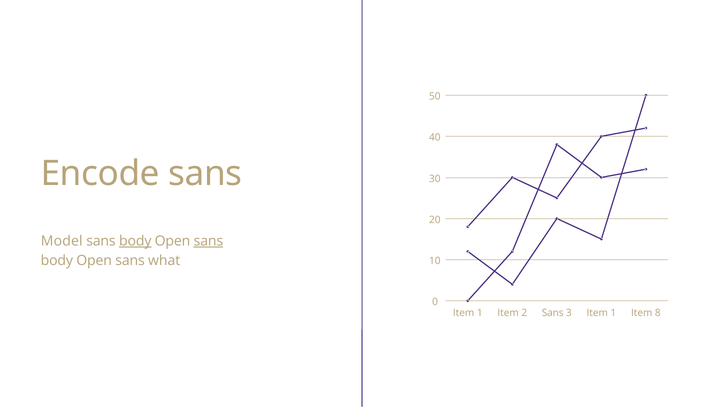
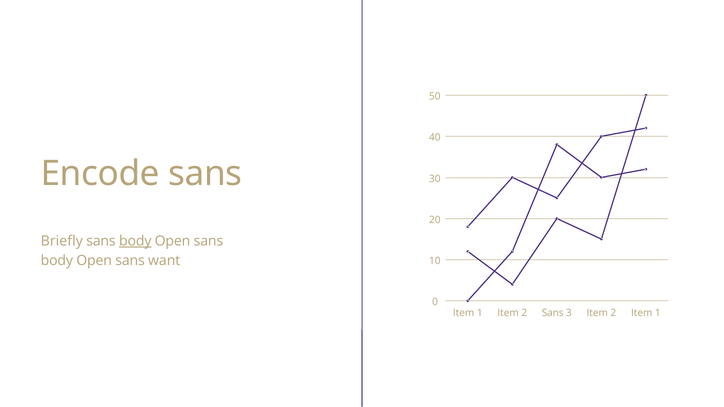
Model: Model -> Briefly
sans at (208, 241) underline: present -> none
what: what -> want
3 Item 1: 1 -> 2
8 at (658, 313): 8 -> 1
